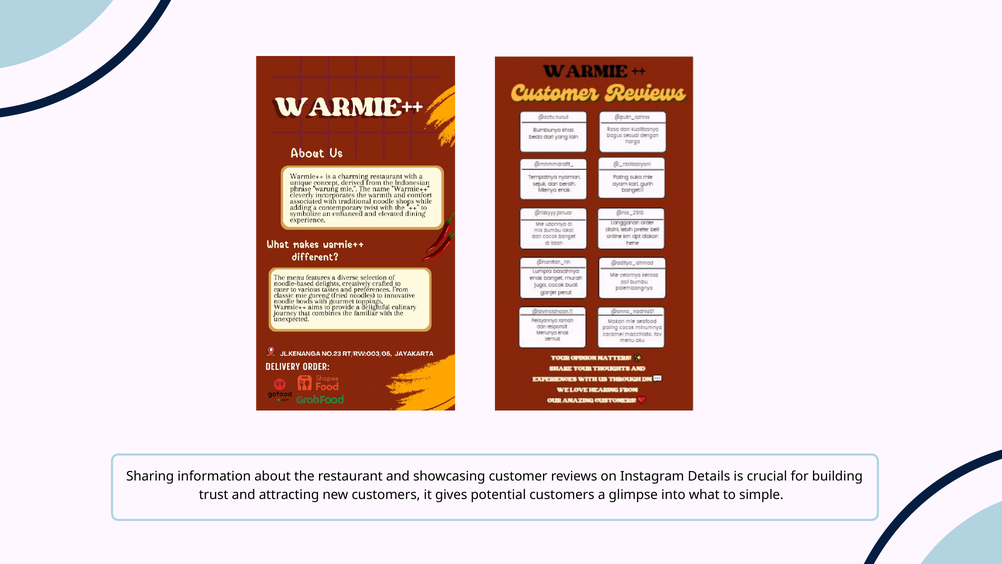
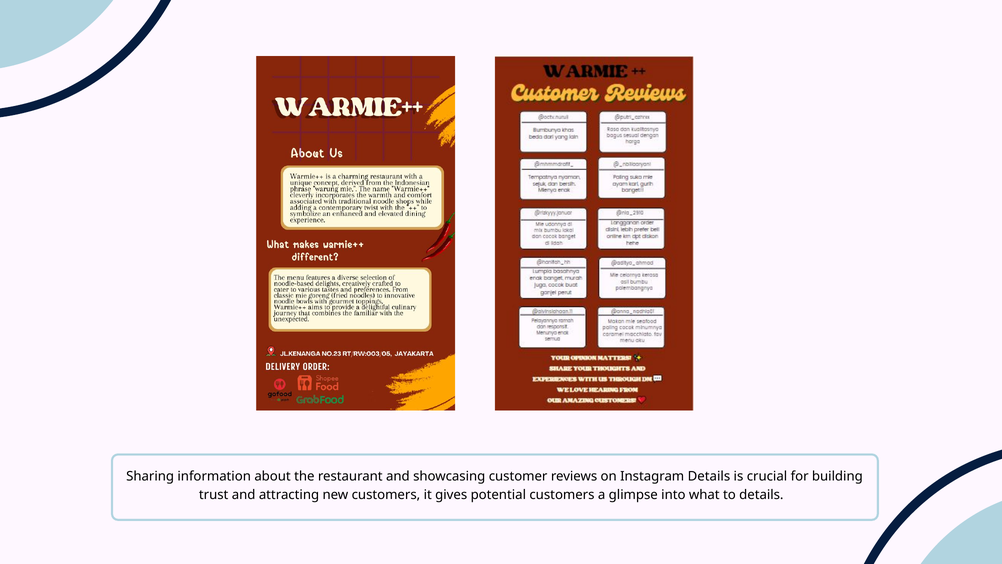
to simple: simple -> details
